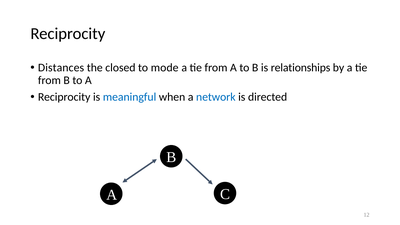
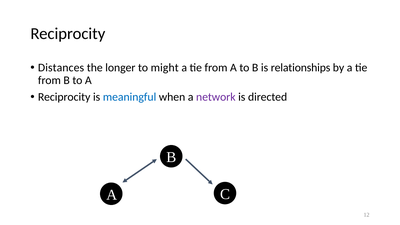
closed: closed -> longer
mode: mode -> might
network colour: blue -> purple
